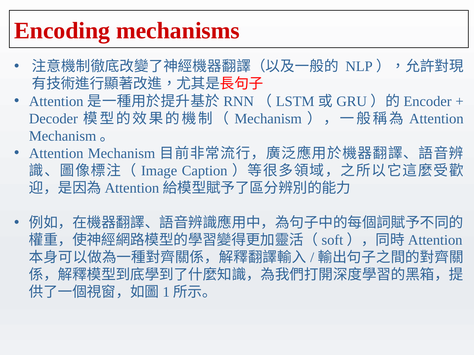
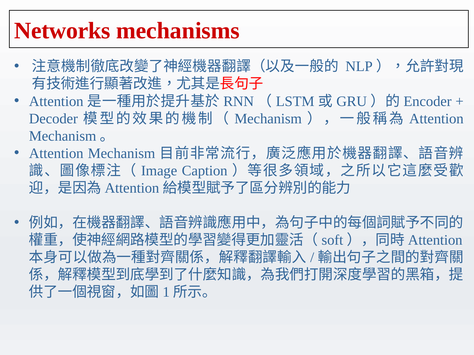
Encoding: Encoding -> Networks
